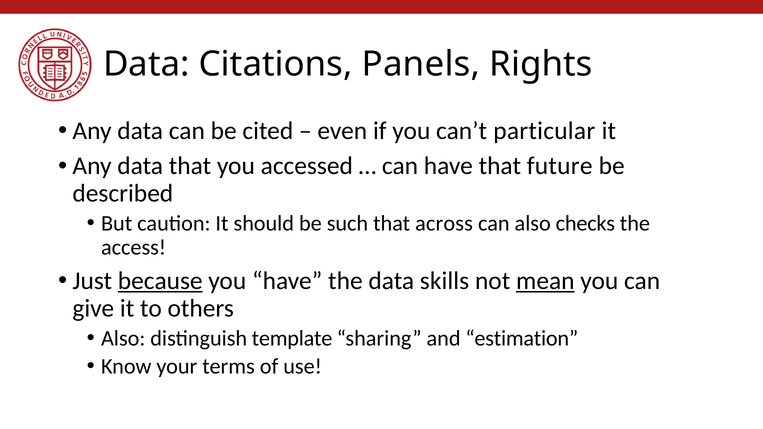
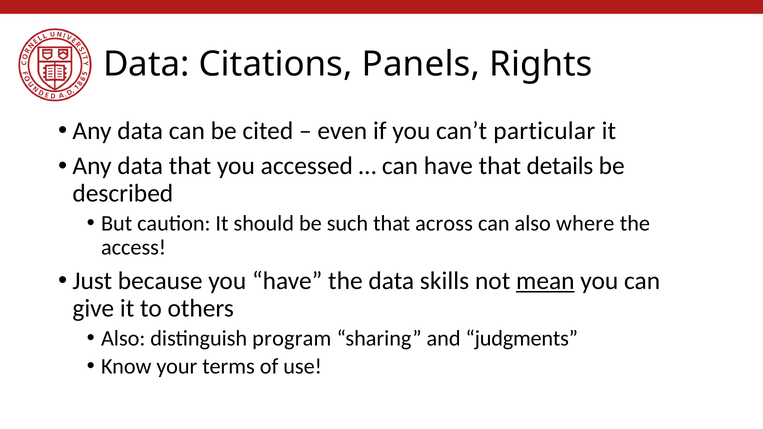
future: future -> details
checks: checks -> where
because underline: present -> none
template: template -> program
estimation: estimation -> judgments
